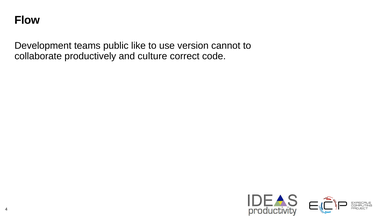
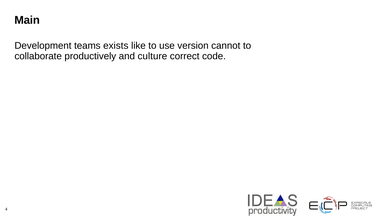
Flow: Flow -> Main
public: public -> exists
